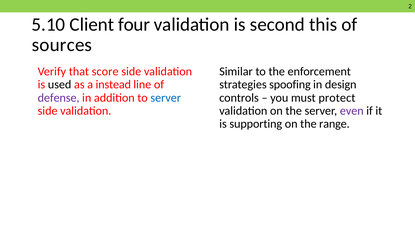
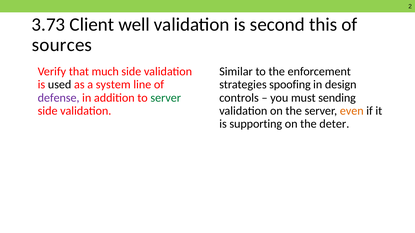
5.10: 5.10 -> 3.73
four: four -> well
score: score -> much
instead: instead -> system
server at (166, 98) colour: blue -> green
protect: protect -> sending
even colour: purple -> orange
range: range -> deter
